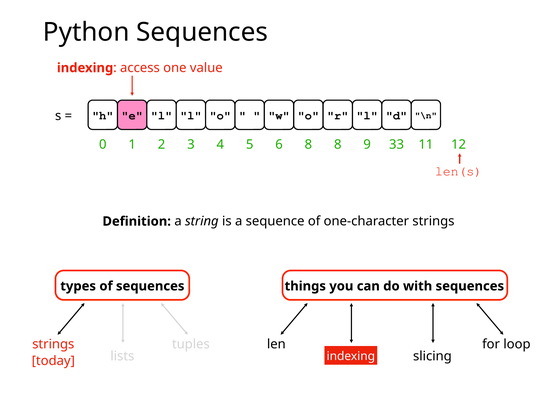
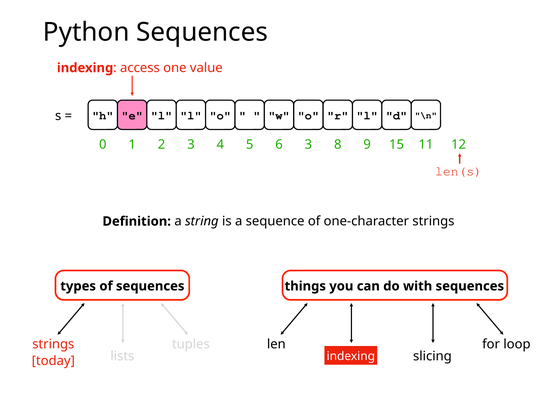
6 8: 8 -> 3
33: 33 -> 15
